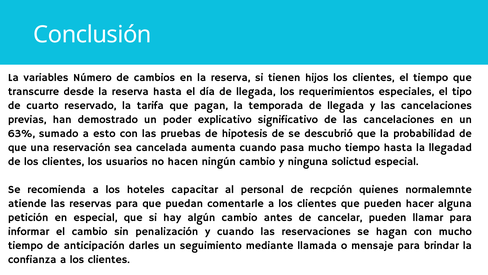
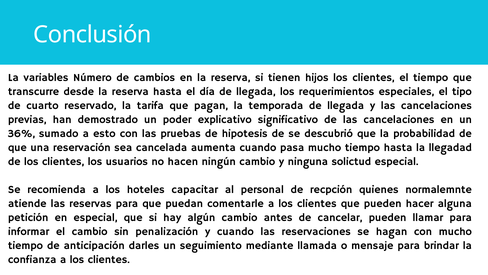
63%: 63% -> 36%
